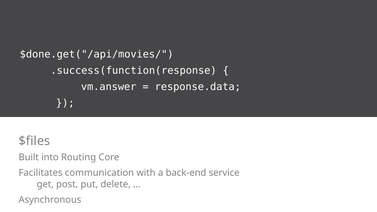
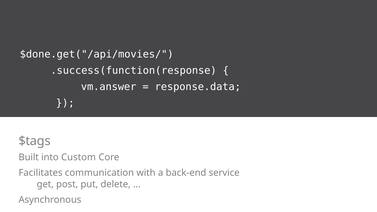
$files: $files -> $tags
Routing: Routing -> Custom
